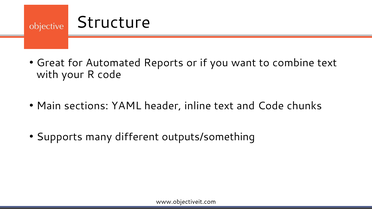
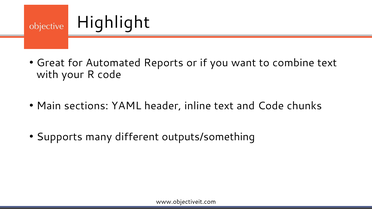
Structure: Structure -> Highlight
